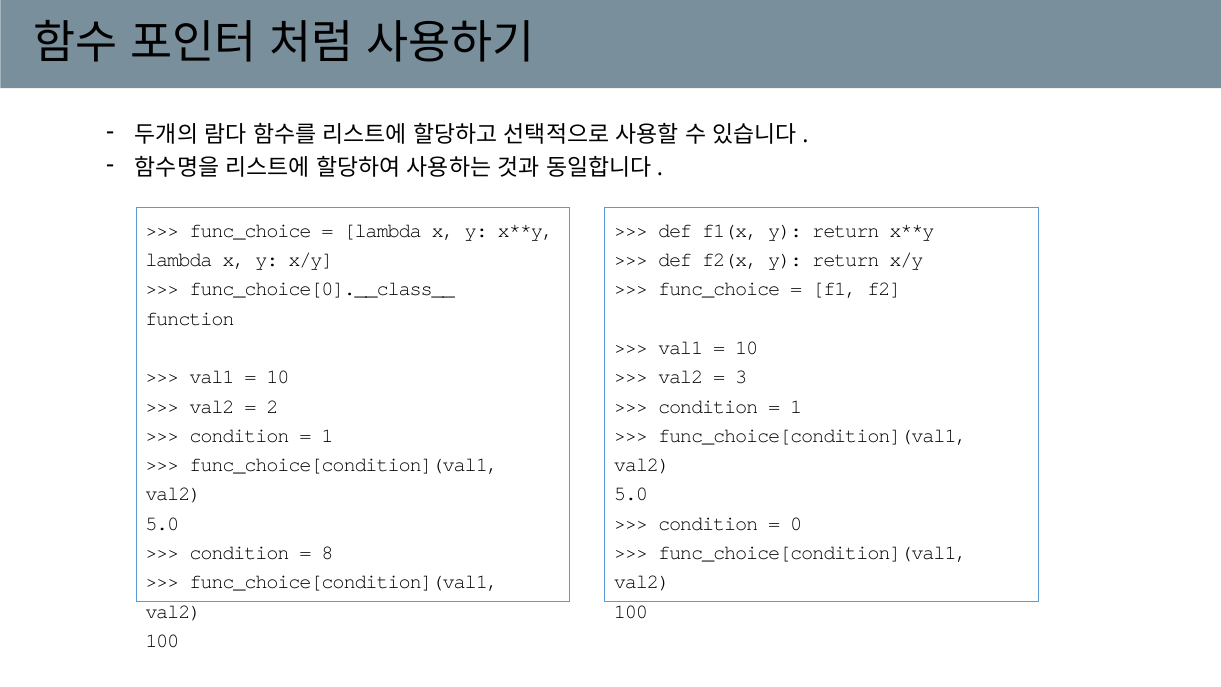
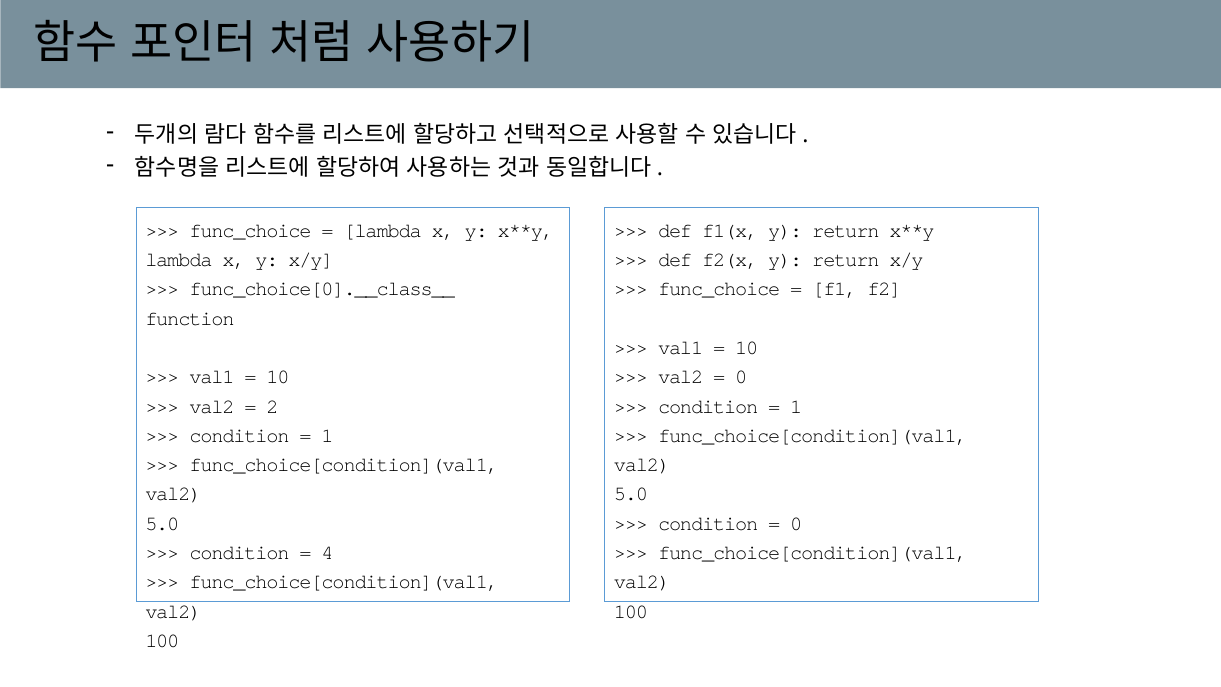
3 at (741, 377): 3 -> 0
8: 8 -> 4
